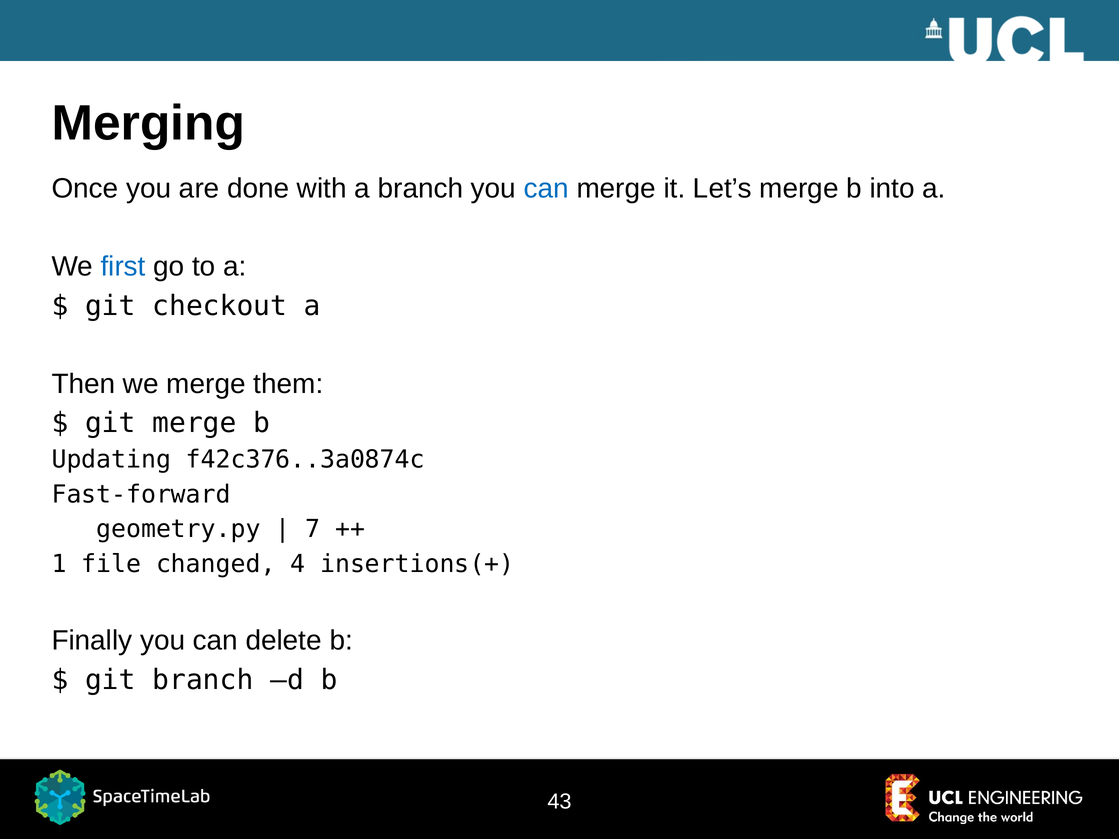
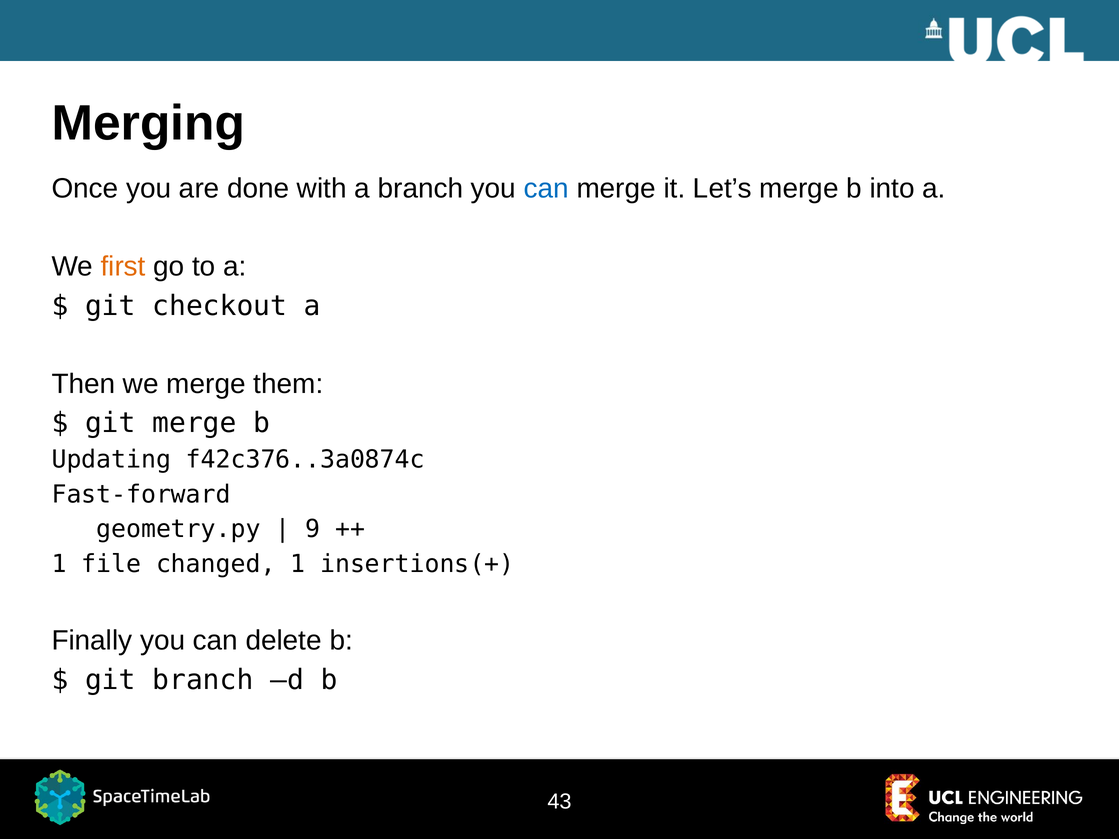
first colour: blue -> orange
7: 7 -> 9
changed 4: 4 -> 1
